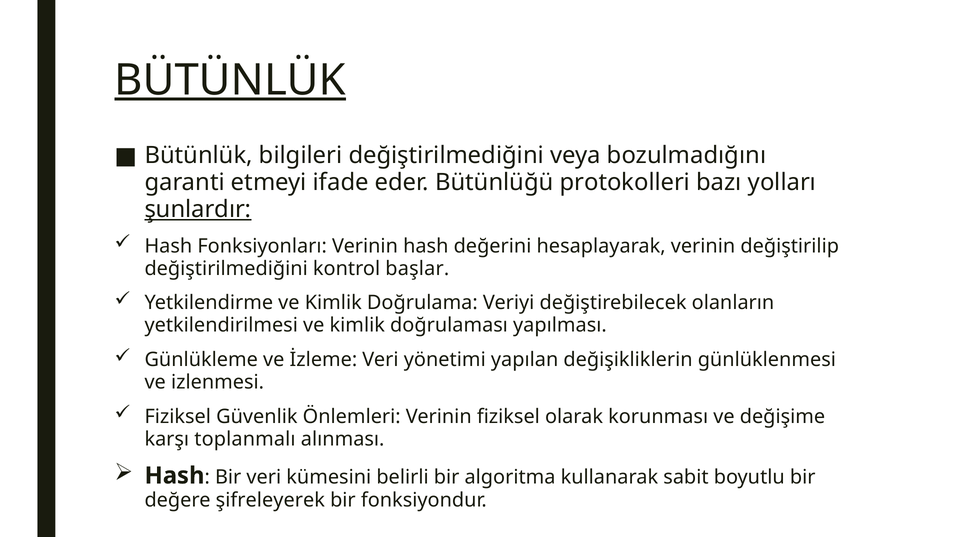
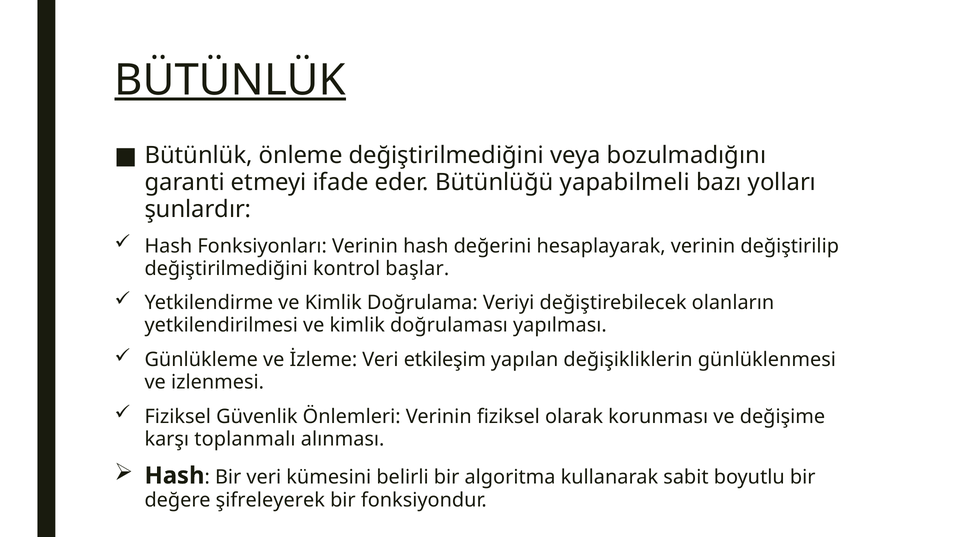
bilgileri: bilgileri -> önleme
protokolleri: protokolleri -> yapabilmeli
şunlardır underline: present -> none
yönetimi: yönetimi -> etkileşim
